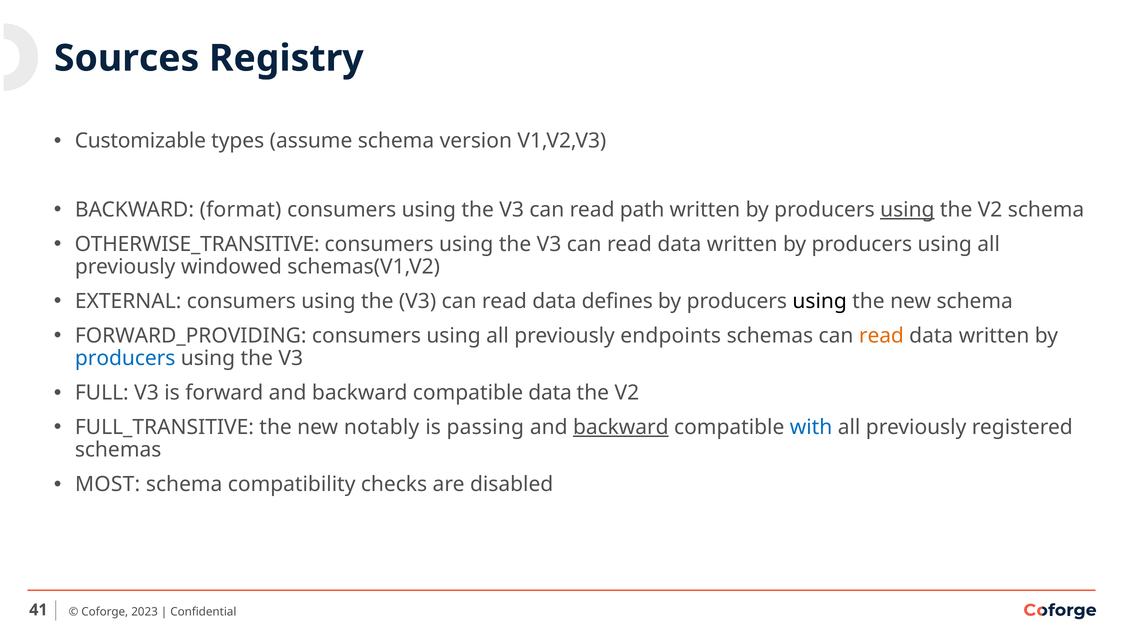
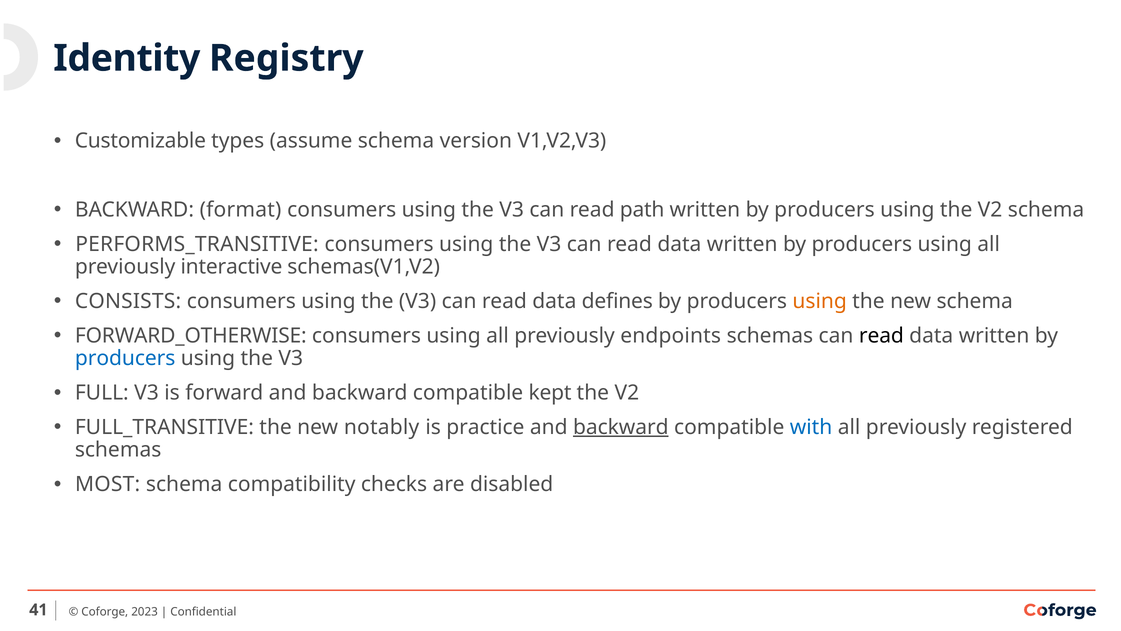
Sources: Sources -> Identity
using at (907, 210) underline: present -> none
OTHERWISE_TRANSITIVE: OTHERWISE_TRANSITIVE -> PERFORMS_TRANSITIVE
windowed: windowed -> interactive
EXTERNAL: EXTERNAL -> CONSISTS
using at (820, 301) colour: black -> orange
FORWARD_PROVIDING: FORWARD_PROVIDING -> FORWARD_OTHERWISE
read at (881, 335) colour: orange -> black
compatible data: data -> kept
passing: passing -> practice
